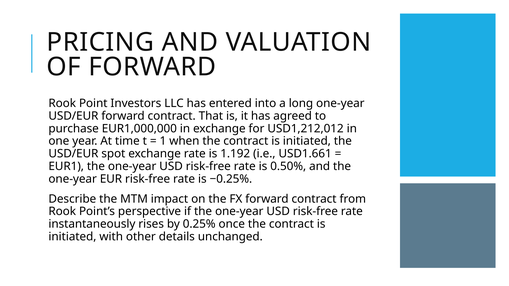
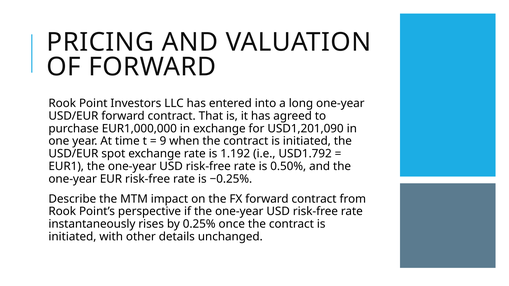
USD1,212,012: USD1,212,012 -> USD1,201,090
1: 1 -> 9
USD1.661: USD1.661 -> USD1.792
